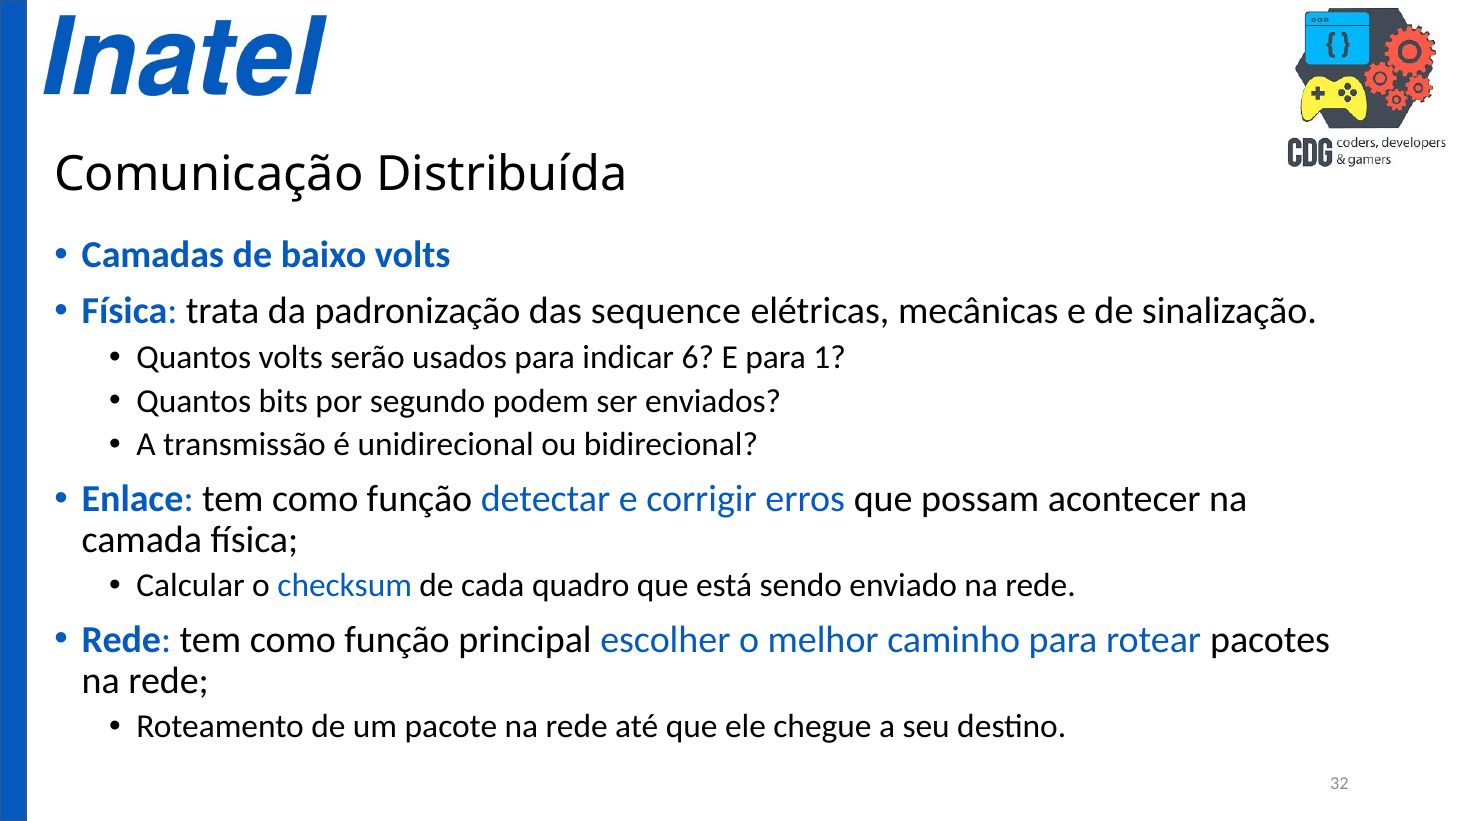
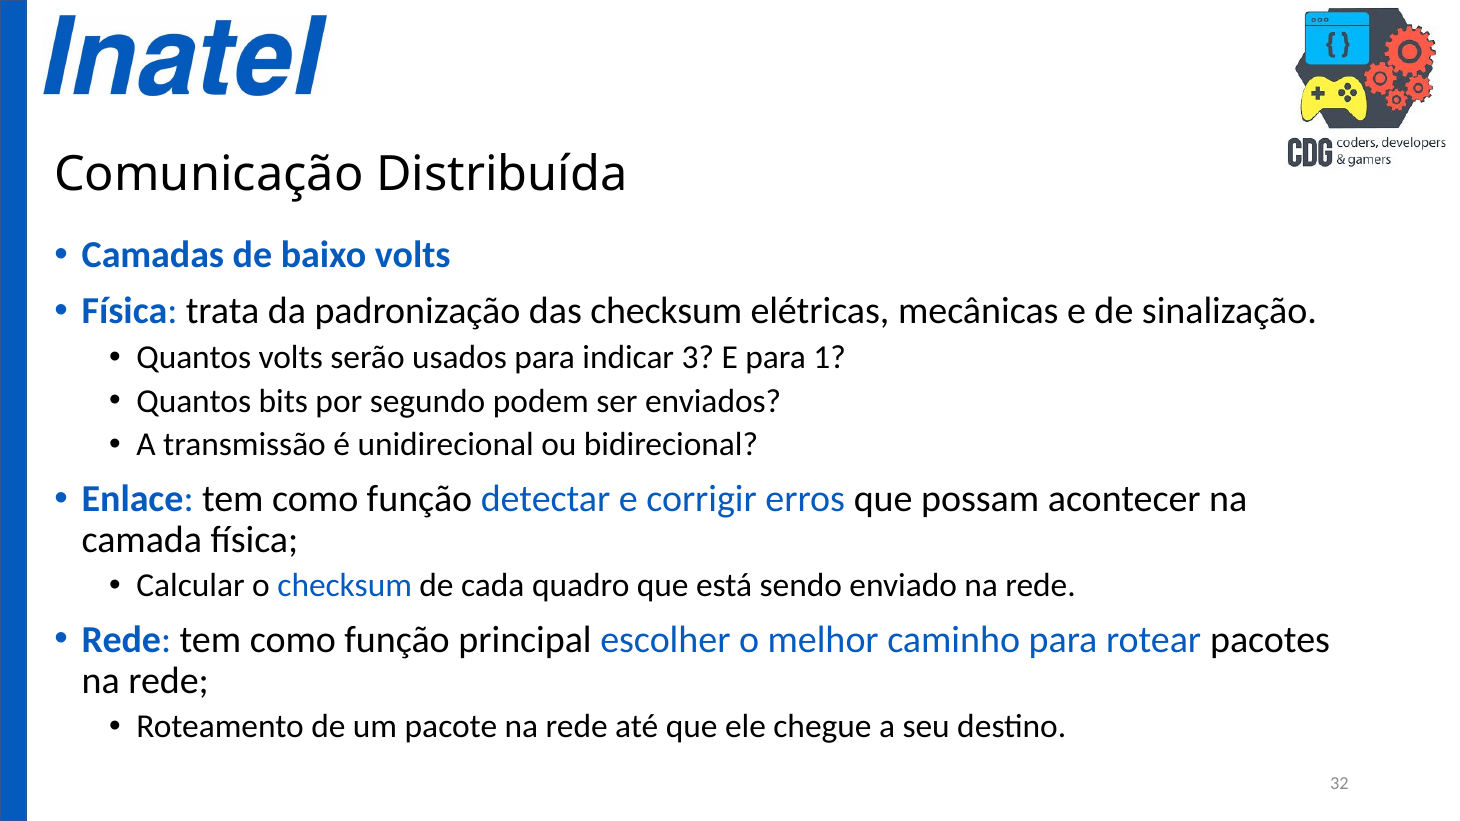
das sequence: sequence -> checksum
6: 6 -> 3
